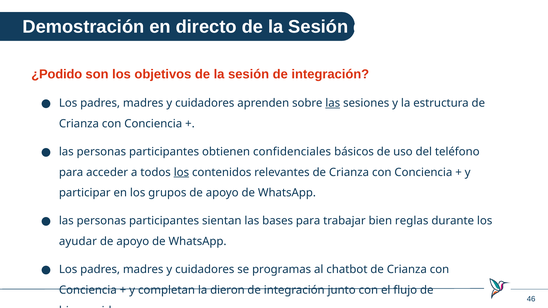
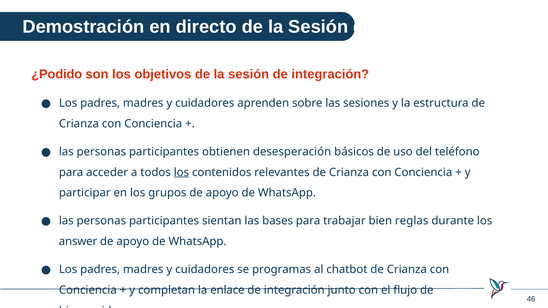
las at (333, 103) underline: present -> none
confidenciales: confidenciales -> desesperación
ayudar: ayudar -> answer
dieron: dieron -> enlace
